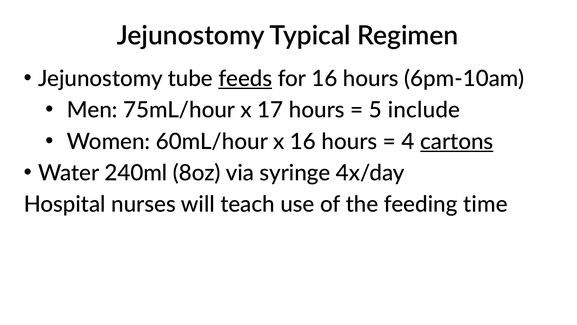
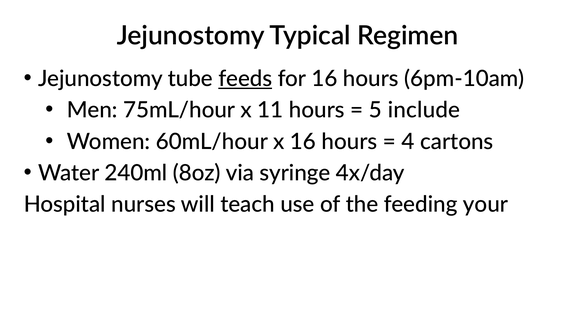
17: 17 -> 11
cartons underline: present -> none
time: time -> your
